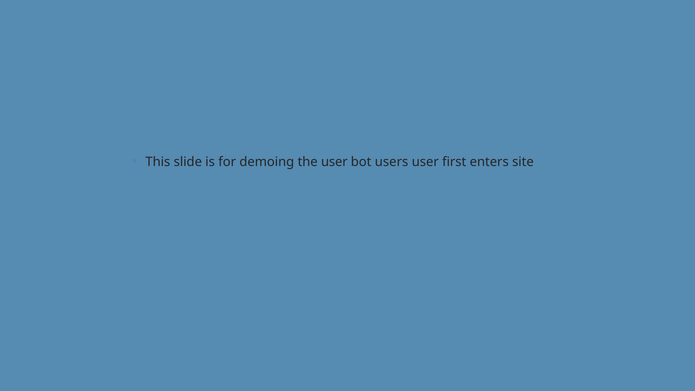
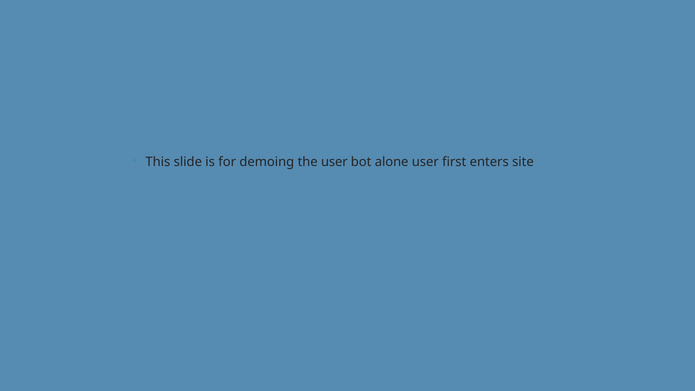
users: users -> alone
